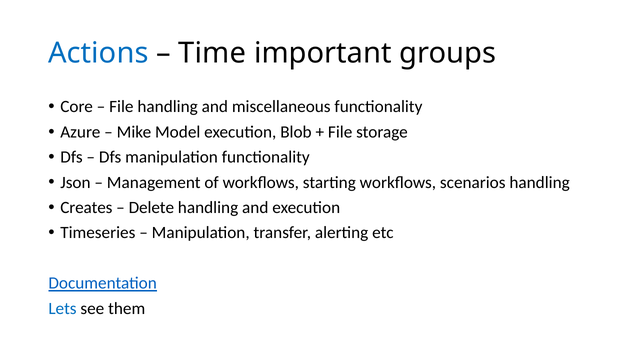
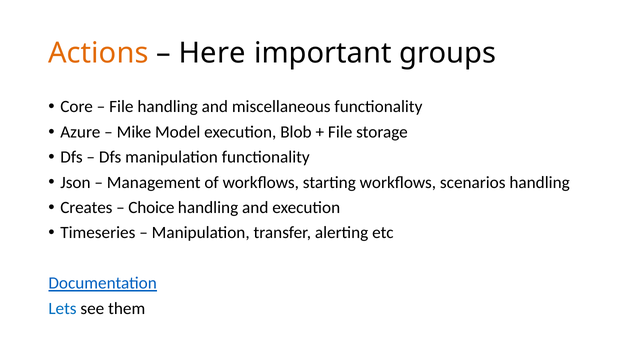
Actions colour: blue -> orange
Time: Time -> Here
Delete: Delete -> Choice
